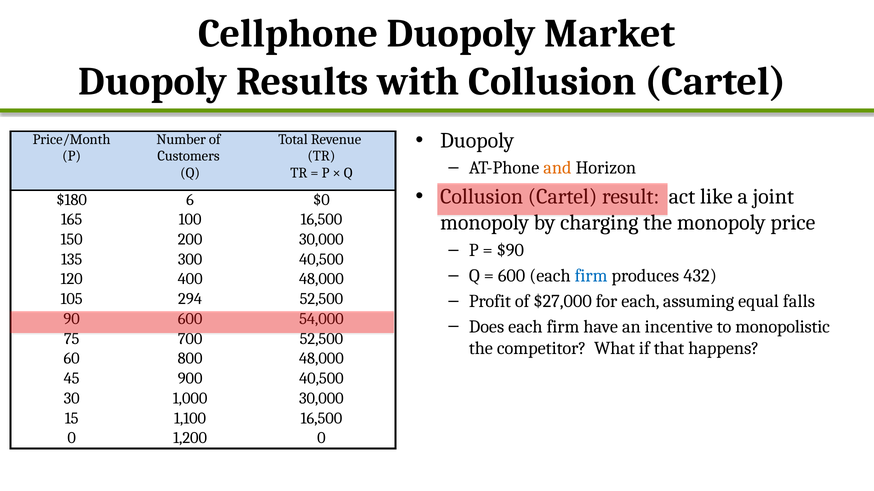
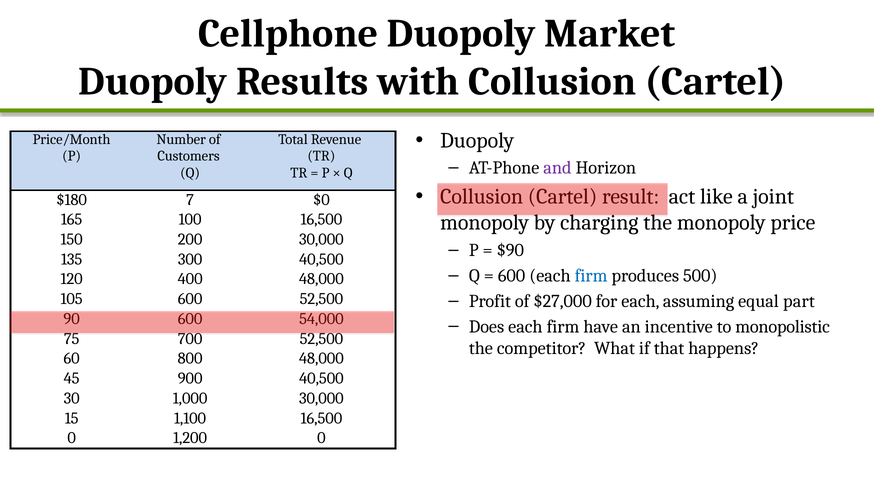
and colour: orange -> purple
6: 6 -> 7
432: 432 -> 500
falls: falls -> part
105 294: 294 -> 600
